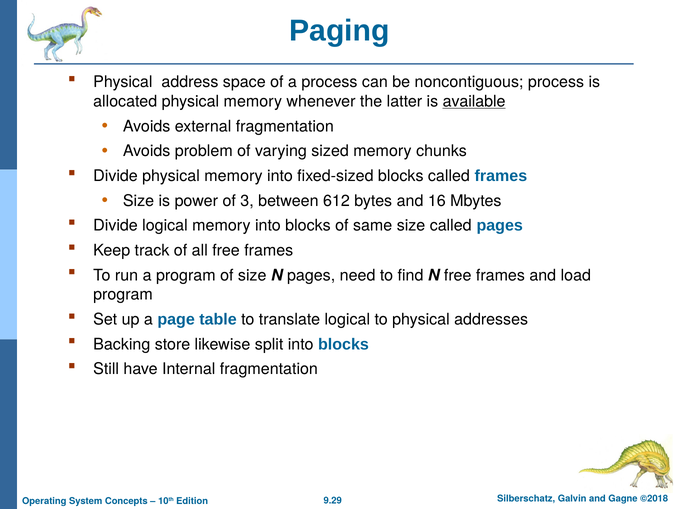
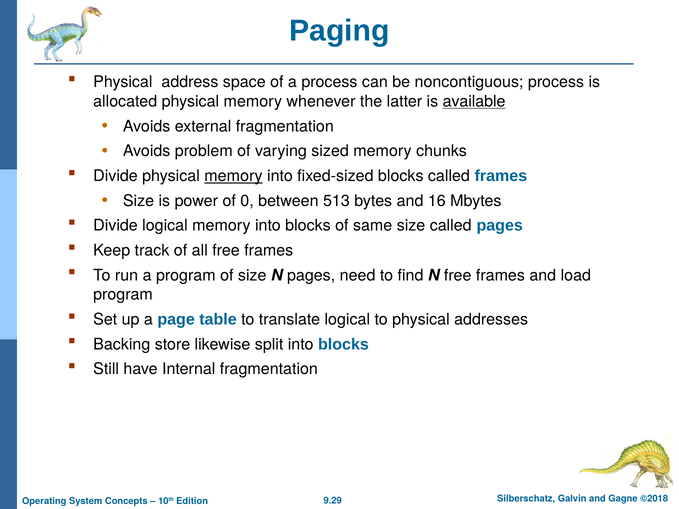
memory at (233, 176) underline: none -> present
3: 3 -> 0
612: 612 -> 513
